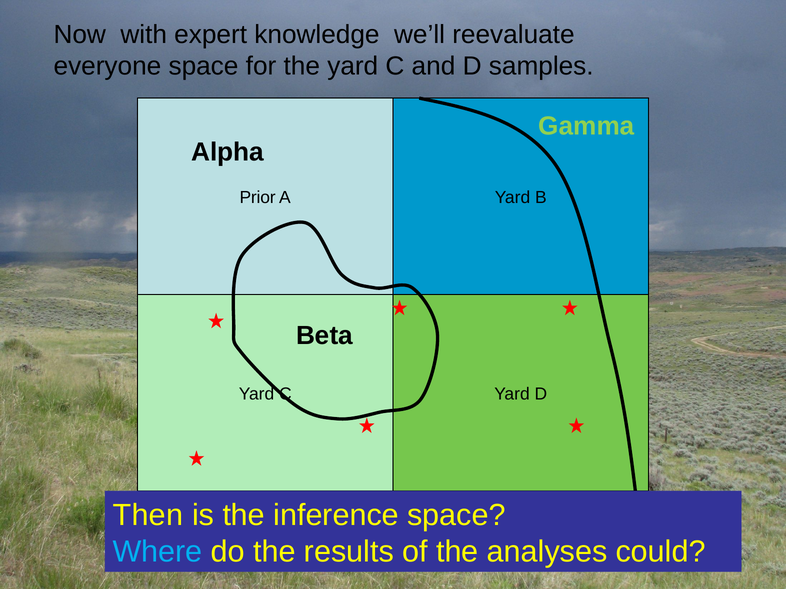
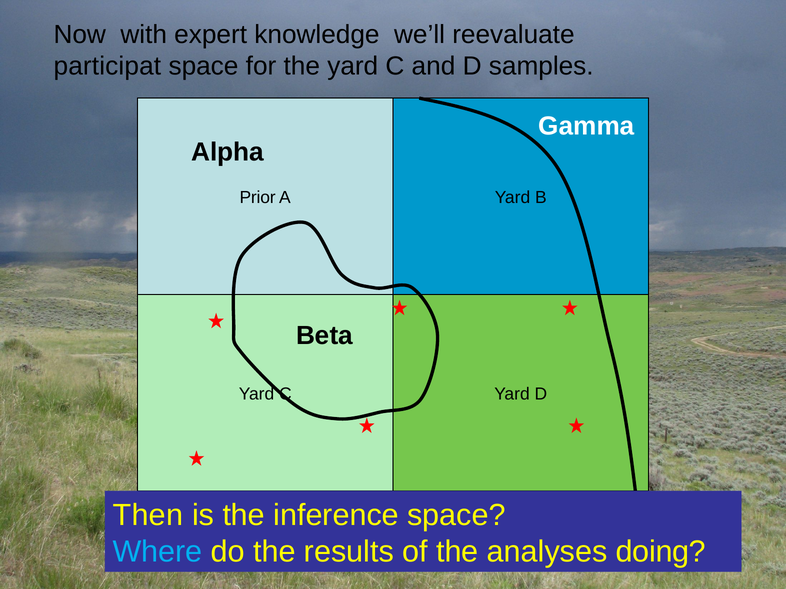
everyone: everyone -> participat
Gamma colour: light green -> white
could: could -> doing
